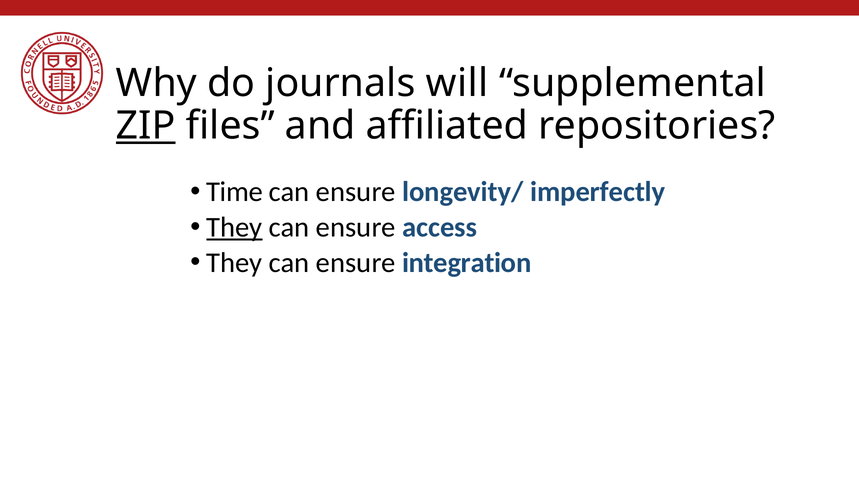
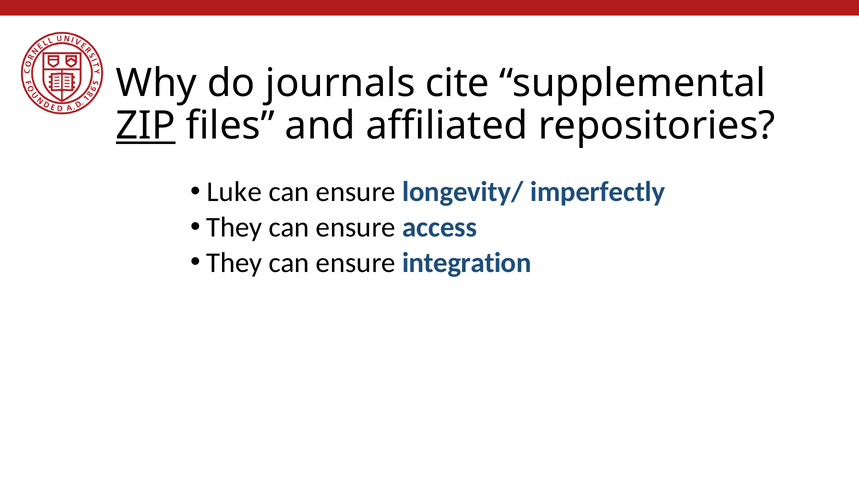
will: will -> cite
Time: Time -> Luke
They at (234, 227) underline: present -> none
